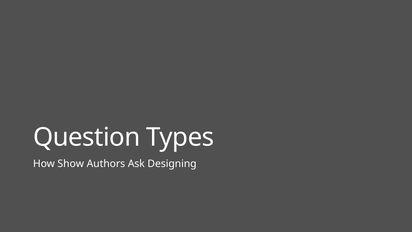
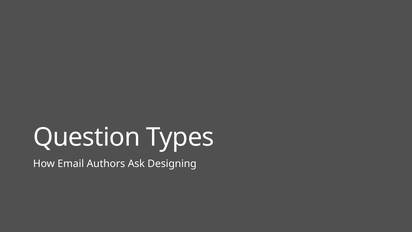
Show: Show -> Email
